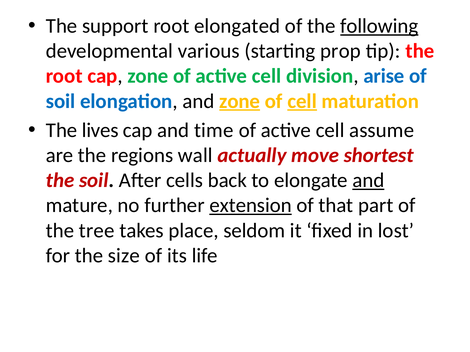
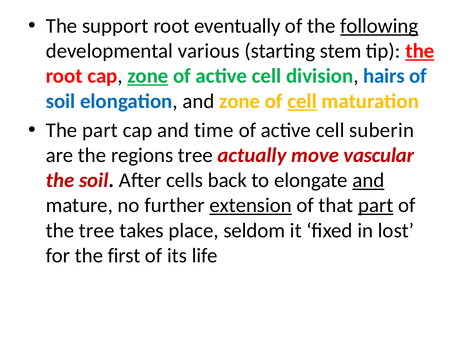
elongated: elongated -> eventually
prop: prop -> stem
the at (420, 51) underline: none -> present
zone at (148, 76) underline: none -> present
arise: arise -> hairs
zone at (240, 101) underline: present -> none
The lives: lives -> part
assume: assume -> suberin
regions wall: wall -> tree
shortest: shortest -> vascular
part at (376, 206) underline: none -> present
size: size -> first
